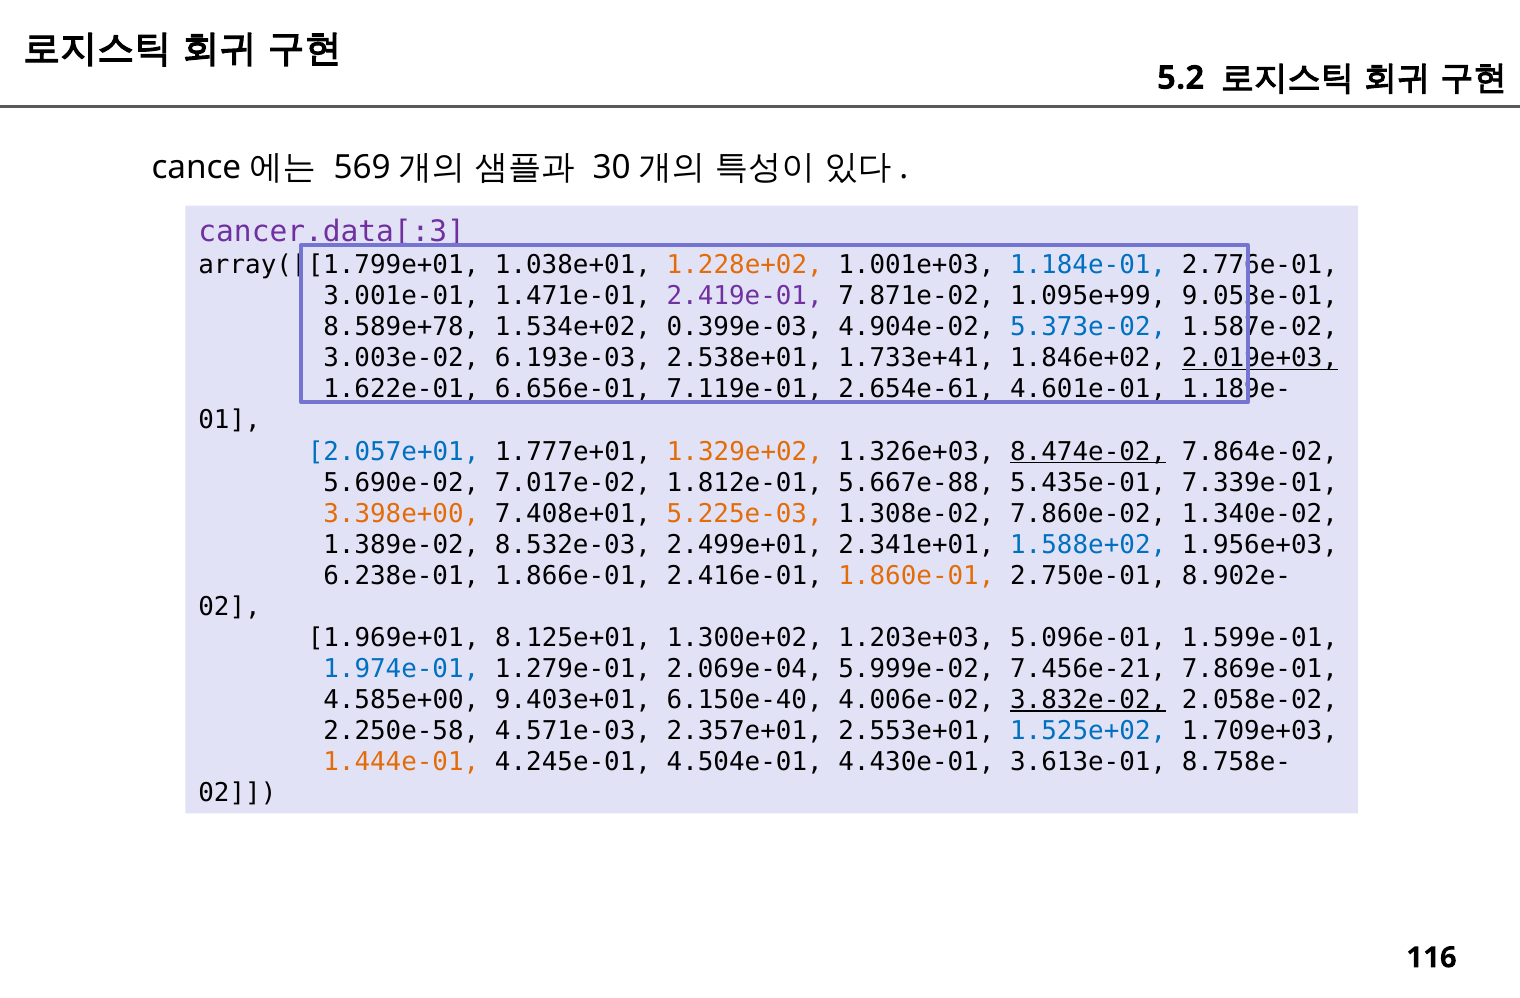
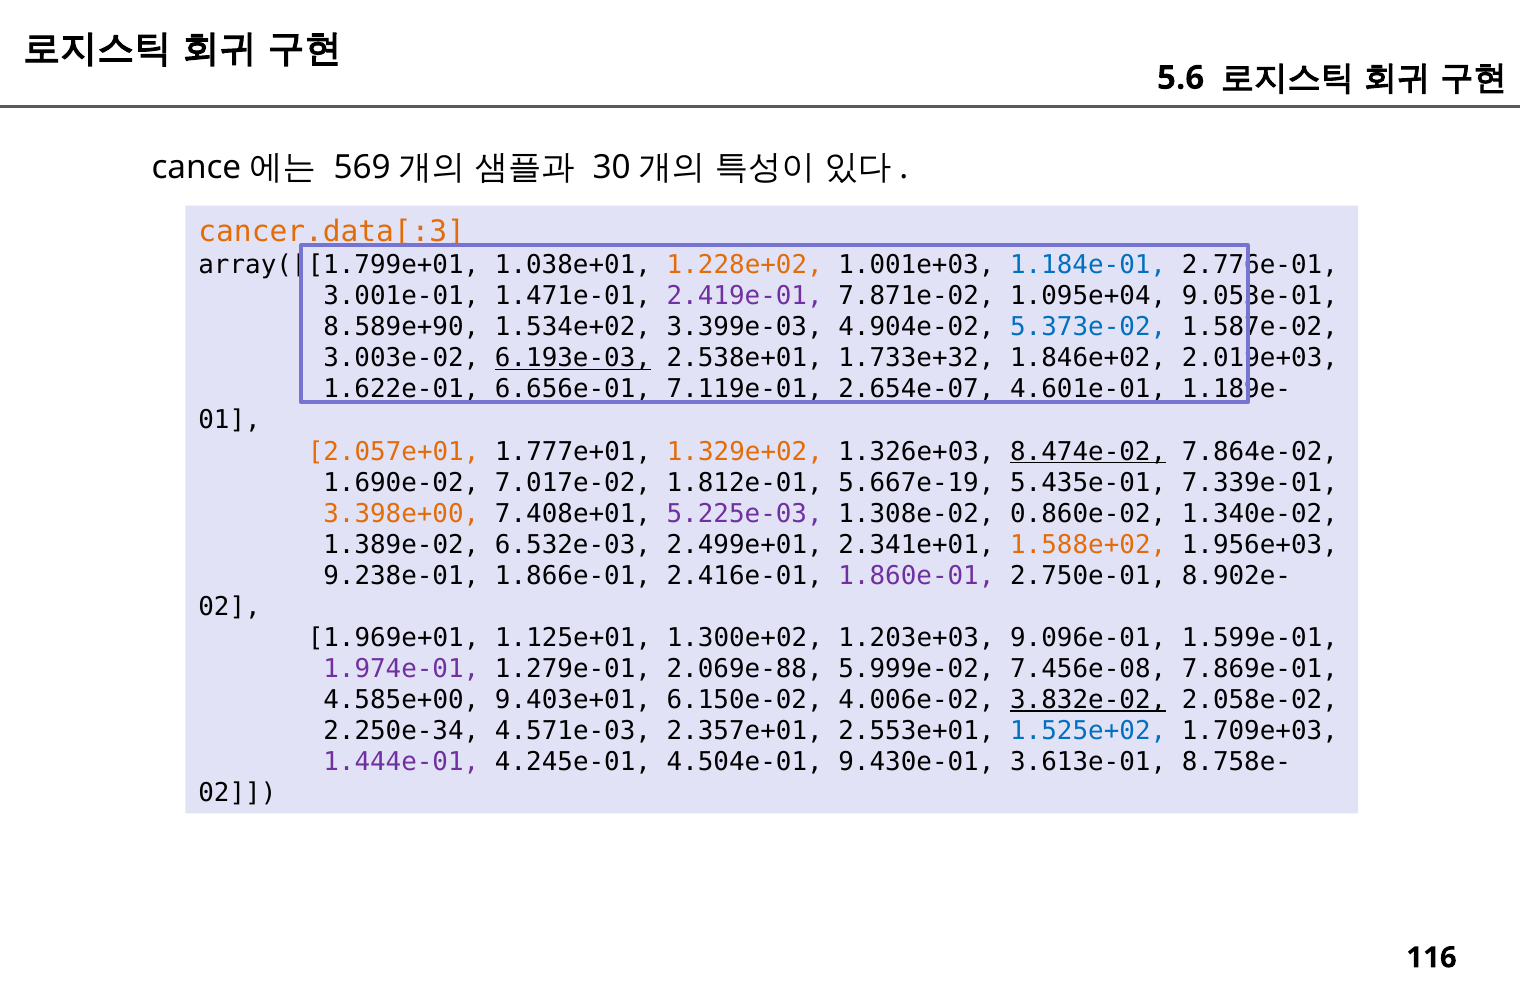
5.2: 5.2 -> 5.6
cancer.data[:3 colour: purple -> orange
1.095e+99: 1.095e+99 -> 1.095e+04
8.589e+78: 8.589e+78 -> 8.589e+90
0.399e-03: 0.399e-03 -> 3.399e-03
6.193e-03 underline: none -> present
1.733e+41: 1.733e+41 -> 1.733e+32
2.019e+03 underline: present -> none
2.654e-61: 2.654e-61 -> 2.654e-07
2.057e+01 colour: blue -> orange
5.690e-02: 5.690e-02 -> 1.690e-02
5.667e-88: 5.667e-88 -> 5.667e-19
5.225e-03 colour: orange -> purple
7.860e-02: 7.860e-02 -> 0.860e-02
8.532e-03: 8.532e-03 -> 6.532e-03
1.588e+02 colour: blue -> orange
6.238e-01: 6.238e-01 -> 9.238e-01
1.860e-01 colour: orange -> purple
8.125e+01: 8.125e+01 -> 1.125e+01
5.096e-01: 5.096e-01 -> 9.096e-01
1.974e-01 colour: blue -> purple
2.069e-04: 2.069e-04 -> 2.069e-88
7.456e-21: 7.456e-21 -> 7.456e-08
6.150e-40: 6.150e-40 -> 6.150e-02
2.250e-58: 2.250e-58 -> 2.250e-34
1.444e-01 colour: orange -> purple
4.430e-01: 4.430e-01 -> 9.430e-01
